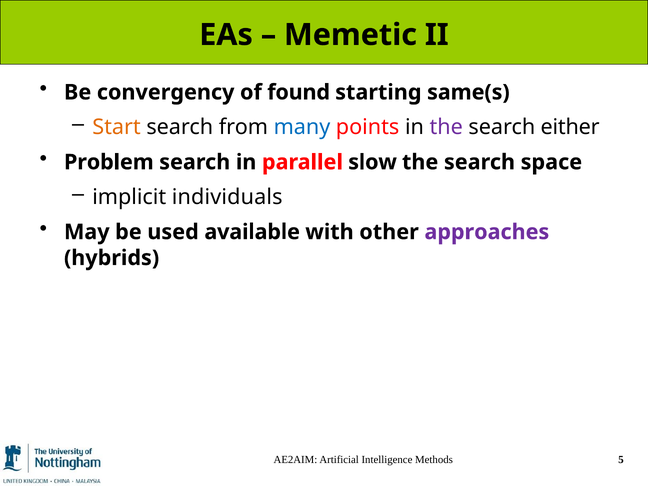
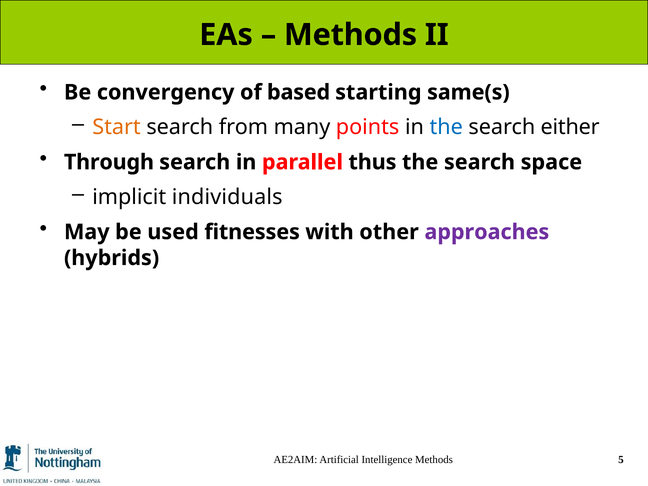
Memetic at (350, 35): Memetic -> Methods
found: found -> based
many colour: blue -> black
the at (446, 127) colour: purple -> blue
Problem: Problem -> Through
slow: slow -> thus
available: available -> fitnesses
